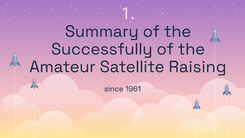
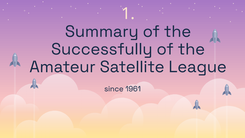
Raising: Raising -> League
